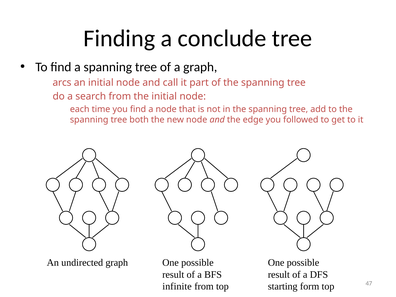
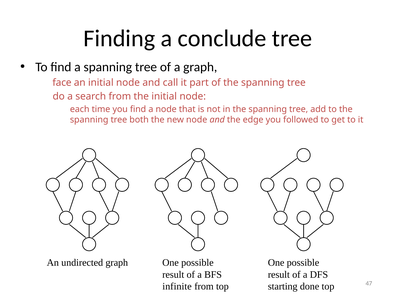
arcs: arcs -> face
form: form -> done
